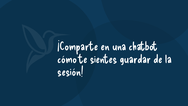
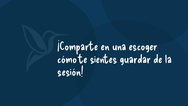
chatbot: chatbot -> escoger
